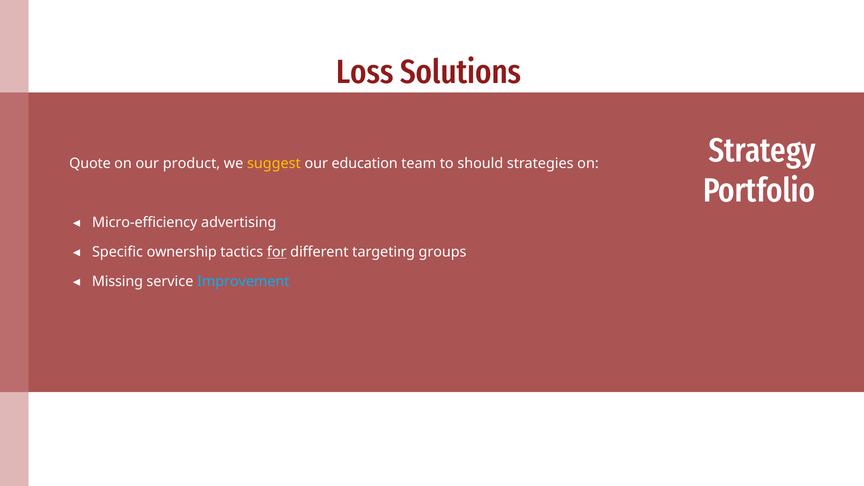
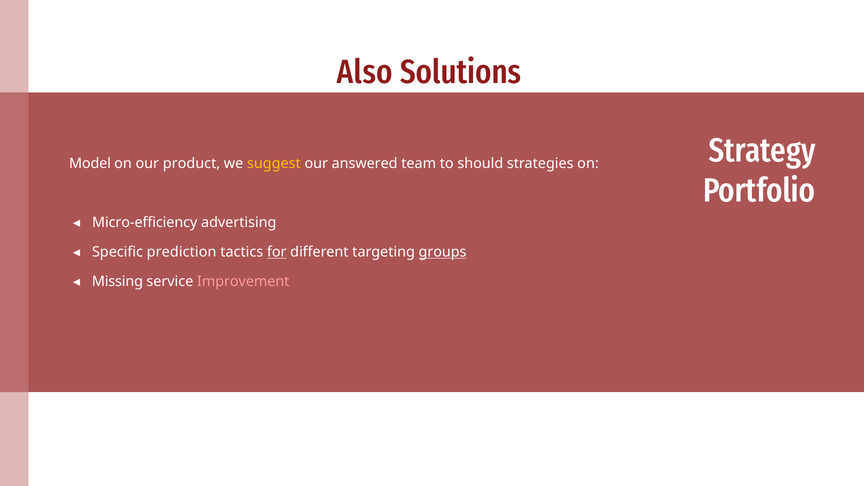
Loss: Loss -> Also
Quote: Quote -> Model
education: education -> answered
ownership: ownership -> prediction
groups underline: none -> present
Improvement colour: light blue -> pink
